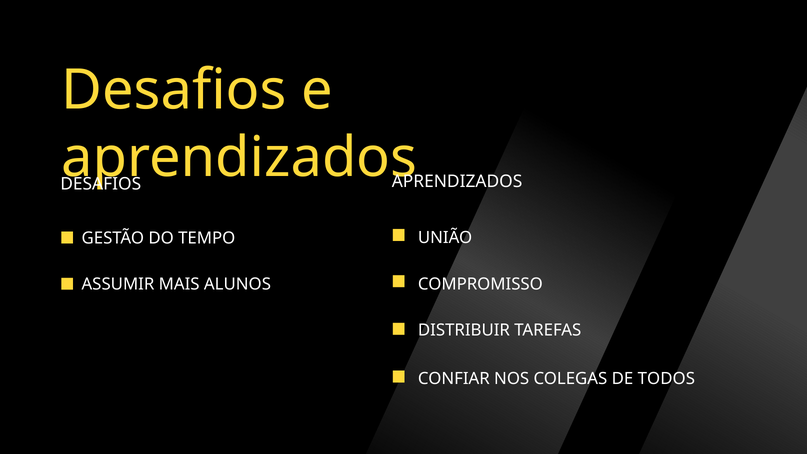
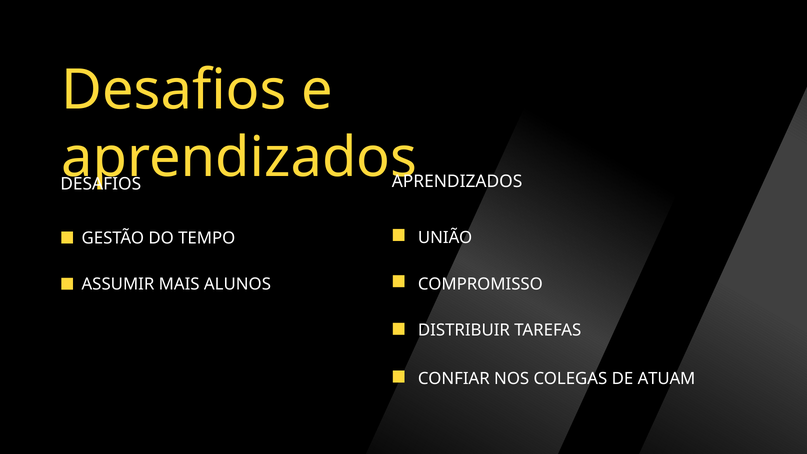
TODOS: TODOS -> ATUAM
